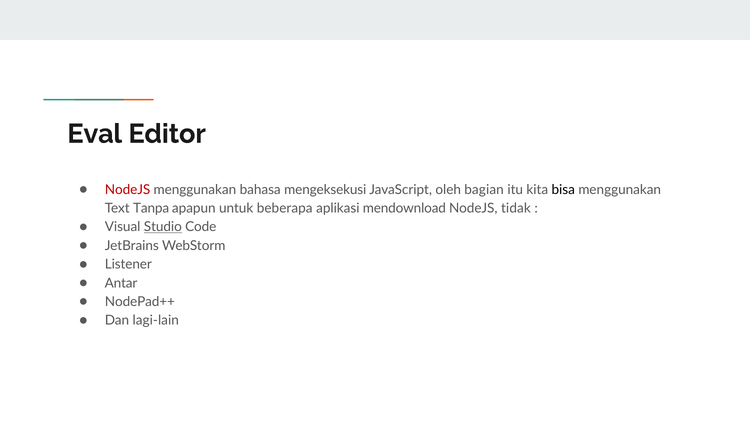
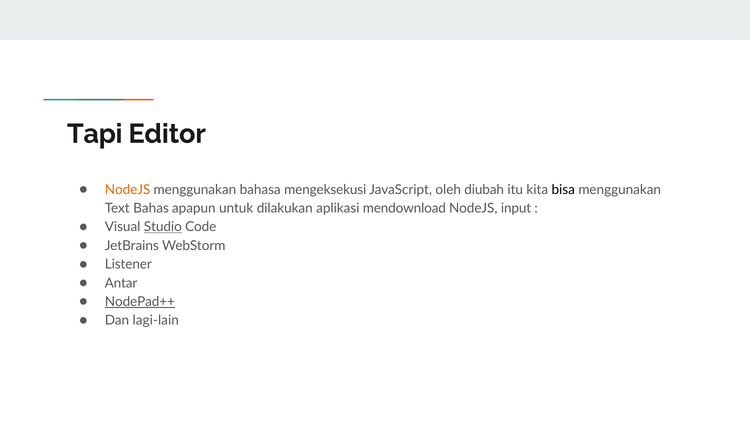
Eval: Eval -> Tapi
NodeJS at (128, 190) colour: red -> orange
bagian: bagian -> diubah
Tanpa: Tanpa -> Bahas
beberapa: beberapa -> dilakukan
tidak: tidak -> input
NodePad++ underline: none -> present
